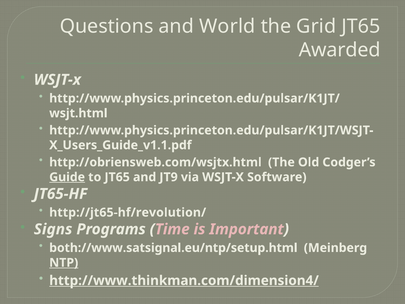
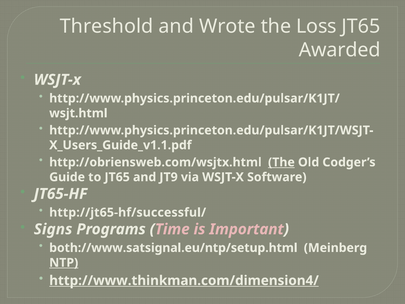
Questions: Questions -> Threshold
World: World -> Wrote
Grid: Grid -> Loss
The at (281, 162) underline: none -> present
Guide underline: present -> none
http://jt65-hf/revolution/: http://jt65-hf/revolution/ -> http://jt65-hf/successful/
